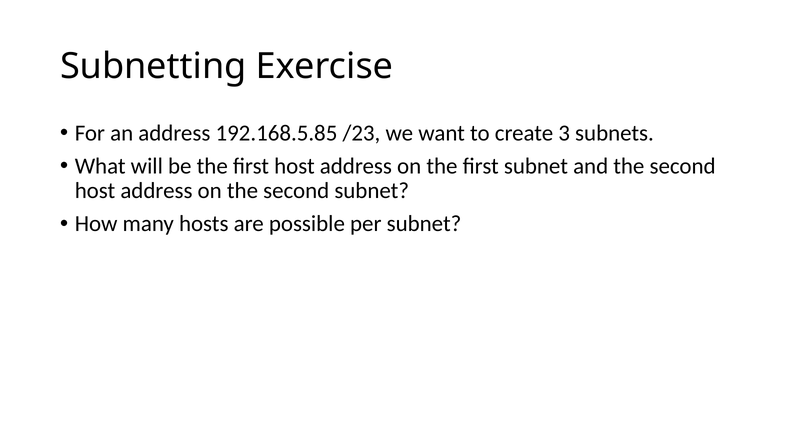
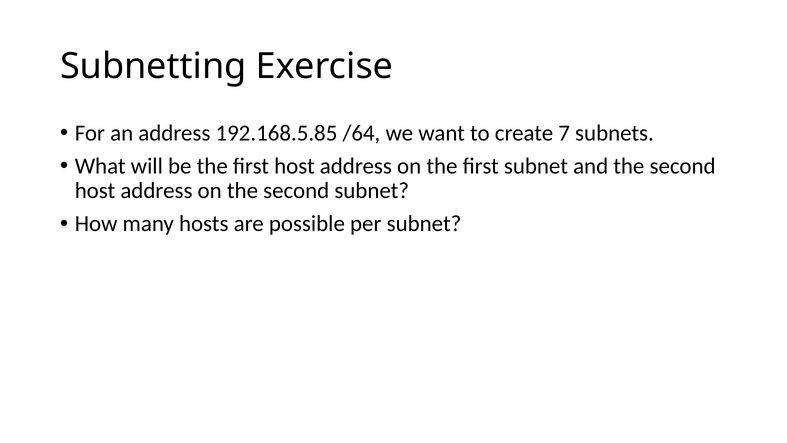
/23: /23 -> /64
3: 3 -> 7
